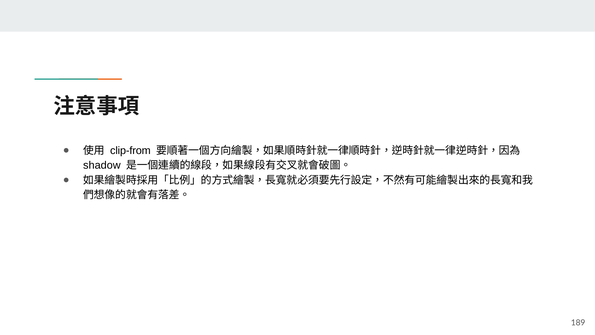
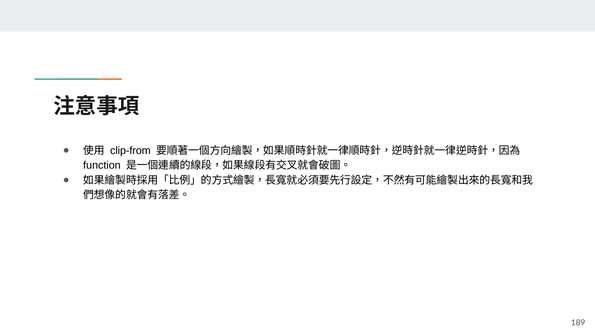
shadow: shadow -> function
